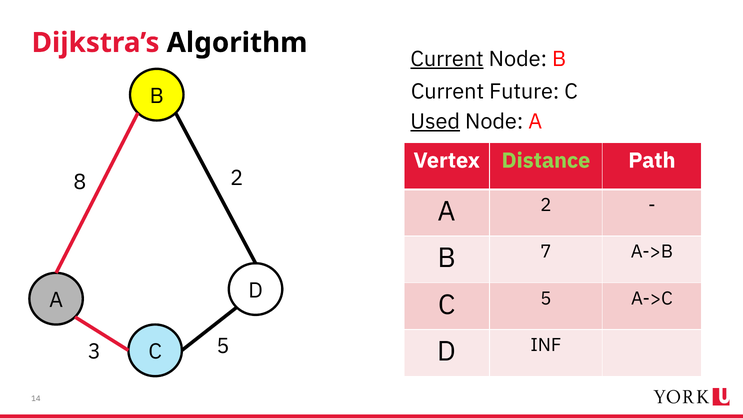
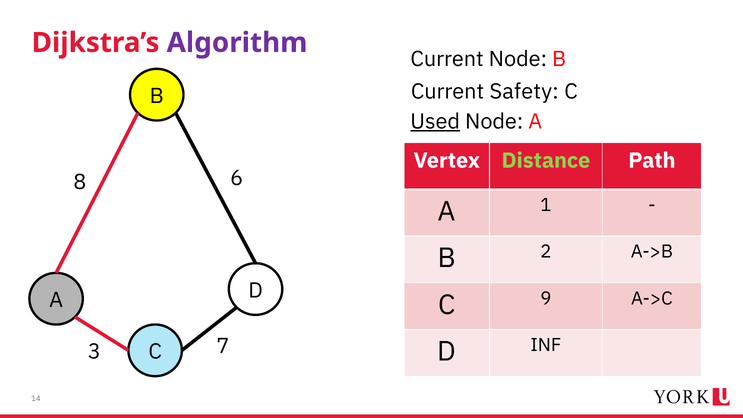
Algorithm colour: black -> purple
Current at (447, 59) underline: present -> none
Future: Future -> Safety
8 2: 2 -> 6
A 2: 2 -> 1
7: 7 -> 2
C 5: 5 -> 9
3 5: 5 -> 7
